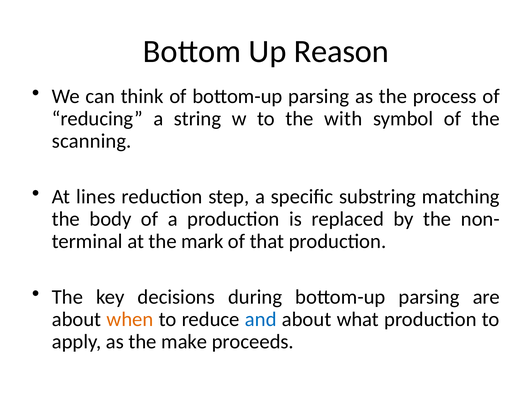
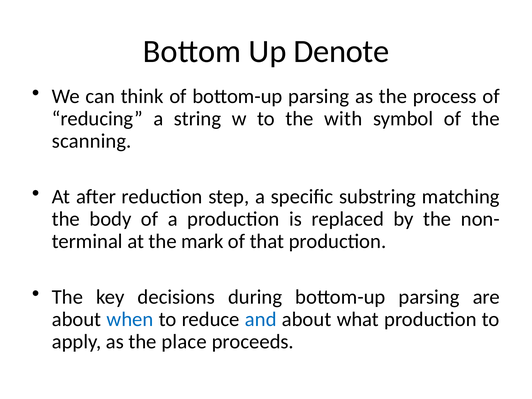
Reason: Reason -> Denote
lines: lines -> after
when colour: orange -> blue
make: make -> place
